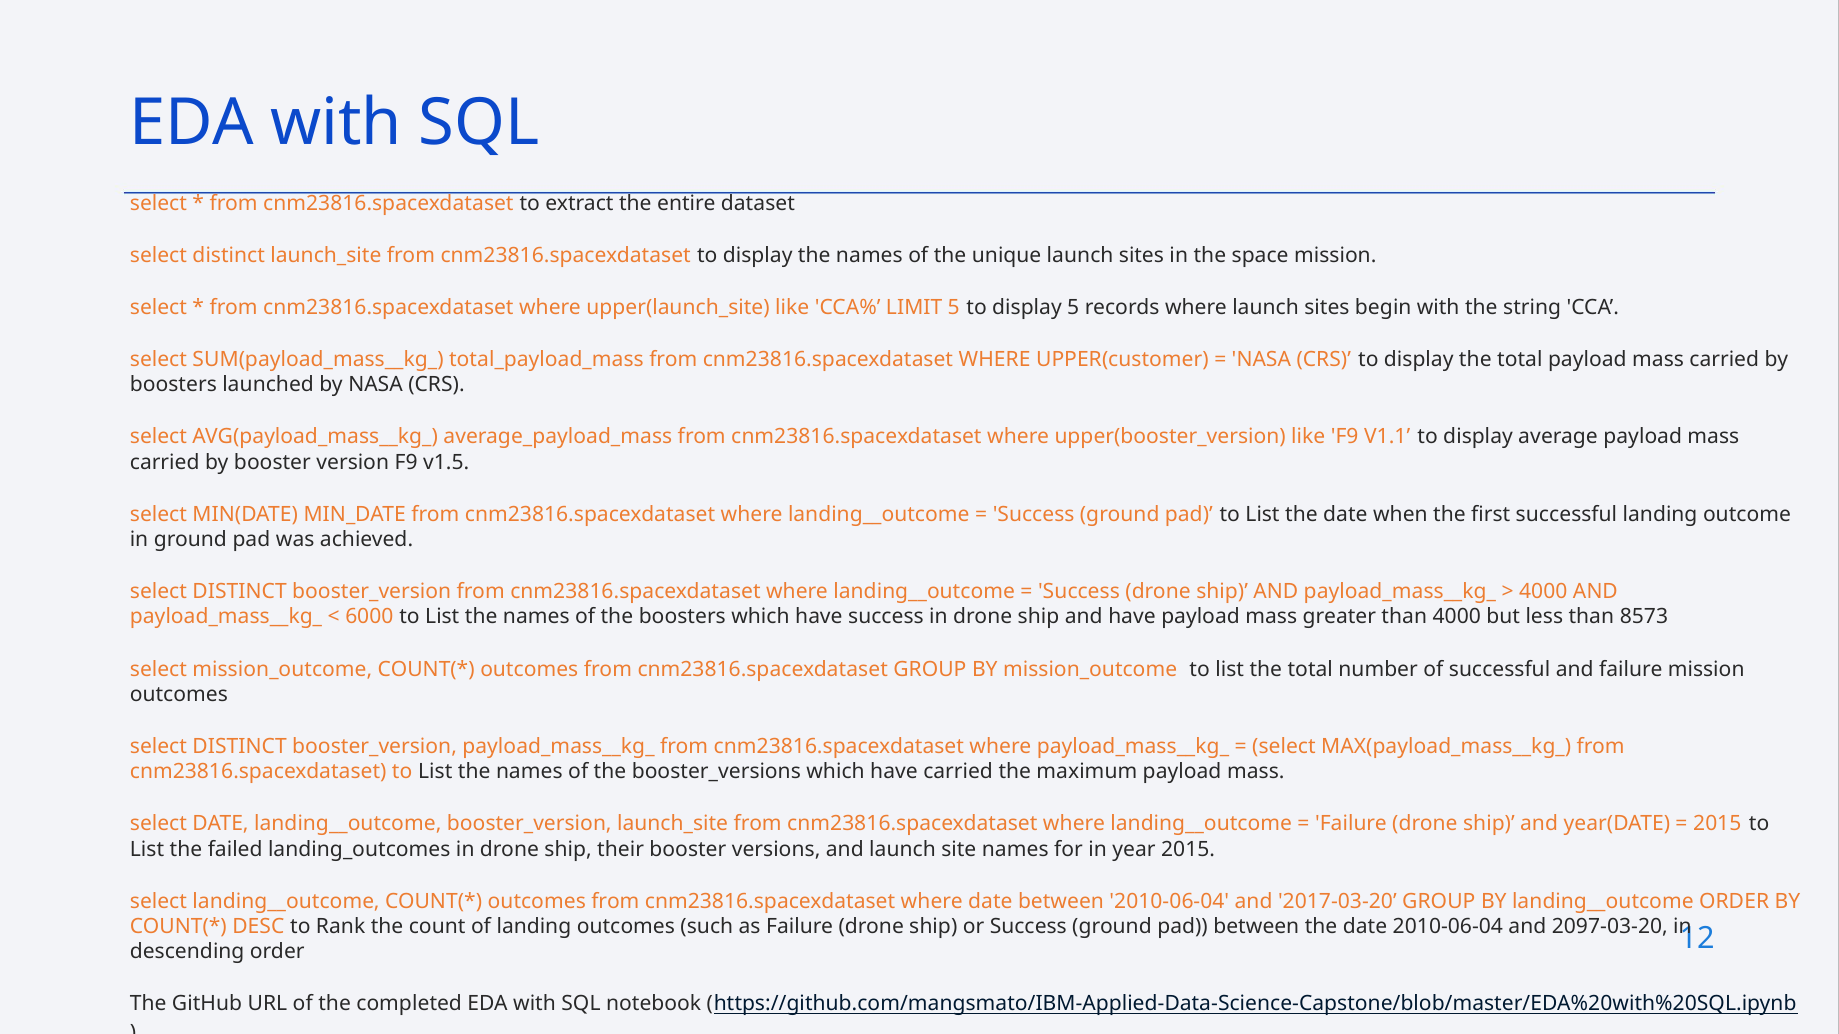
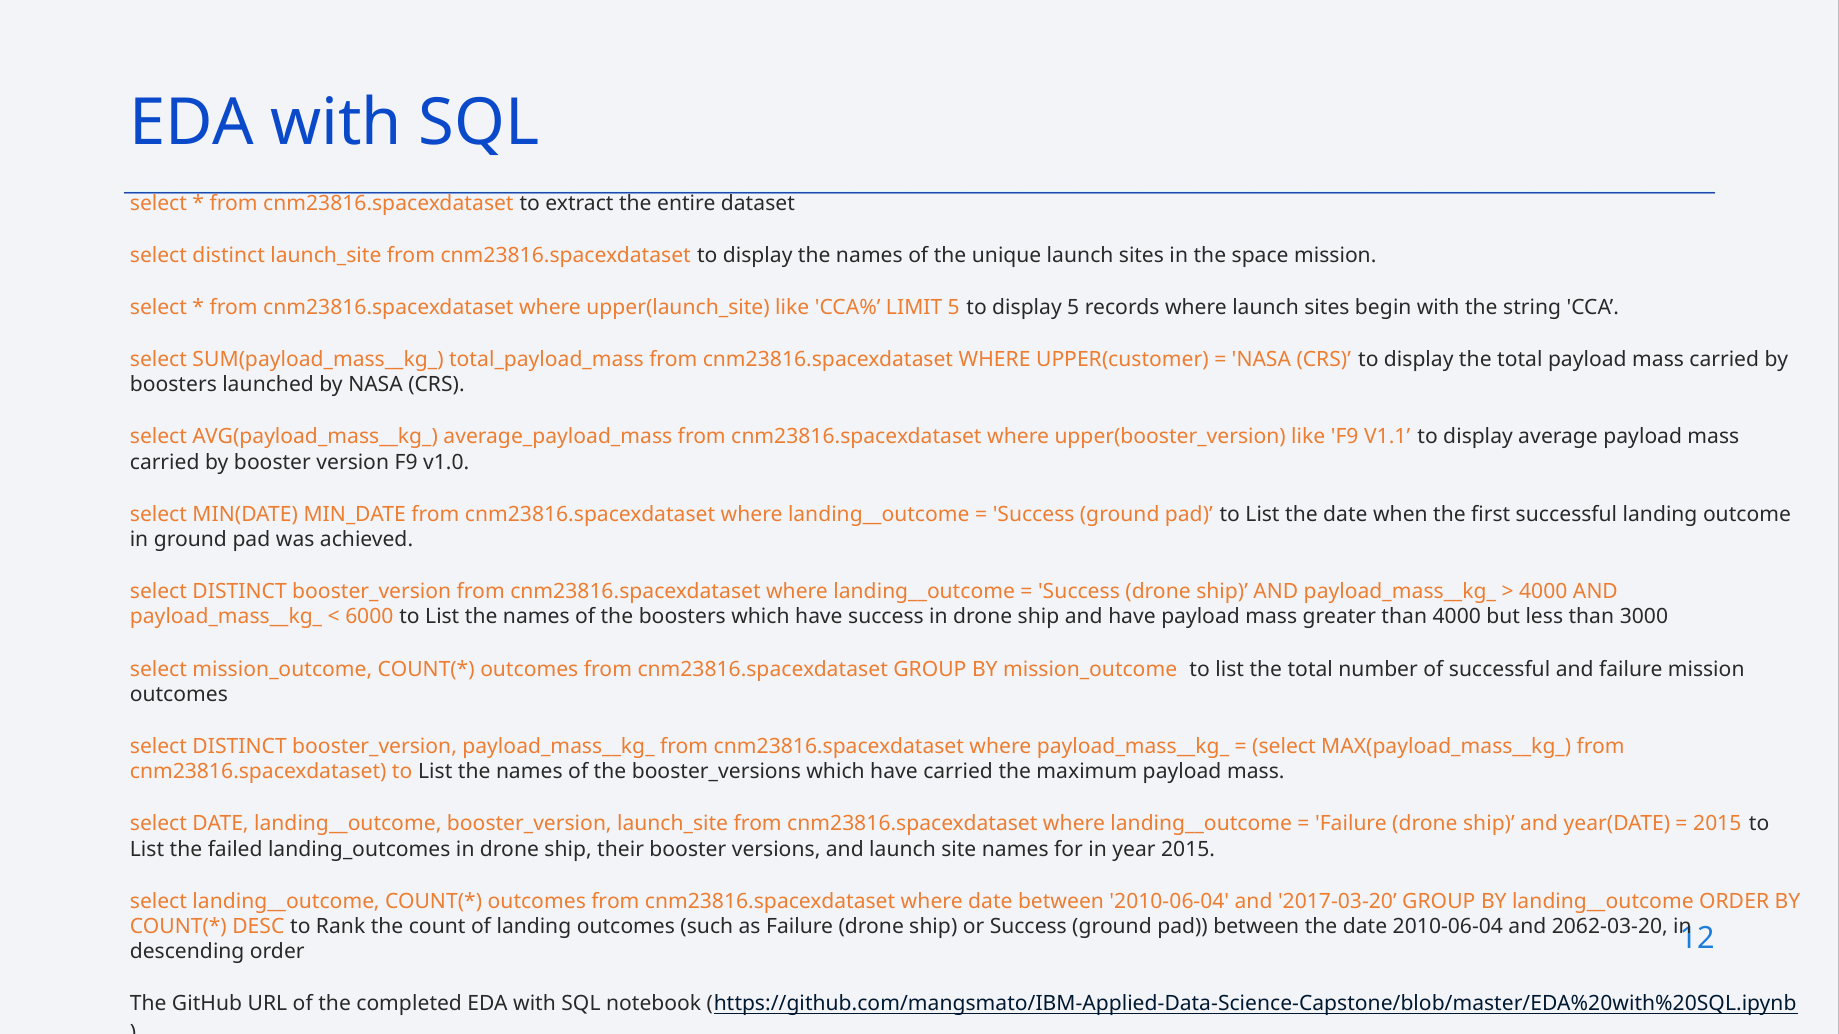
v1.5: v1.5 -> v1.0
8573: 8573 -> 3000
2097-03-20: 2097-03-20 -> 2062-03-20
